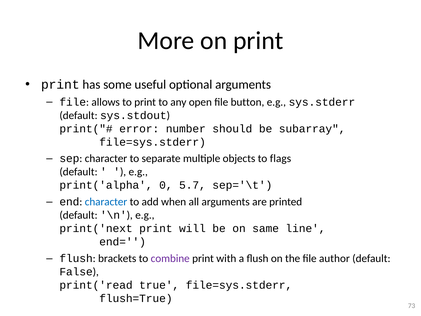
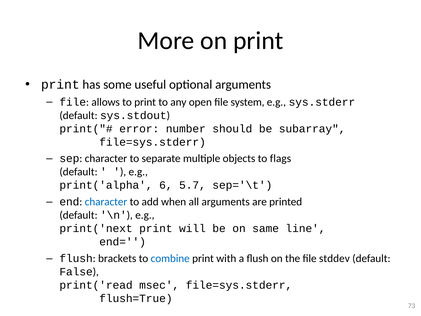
button: button -> system
0: 0 -> 6
combine colour: purple -> blue
author: author -> stddev
true: true -> msec
